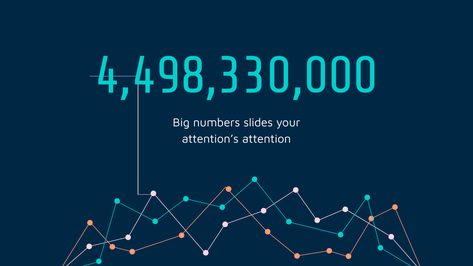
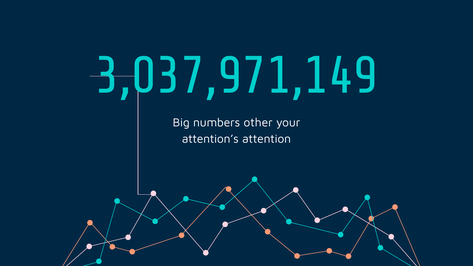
4,498,330,000: 4,498,330,000 -> 3,037,971,149
slides: slides -> other
